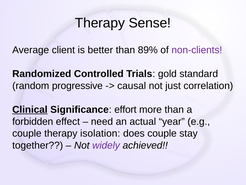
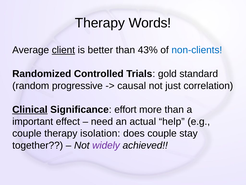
Sense: Sense -> Words
client underline: none -> present
89%: 89% -> 43%
non-clients colour: purple -> blue
forbidden: forbidden -> important
year: year -> help
